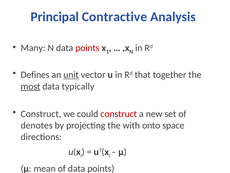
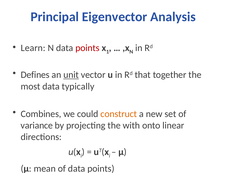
Contractive: Contractive -> Eigenvector
Many: Many -> Learn
most underline: present -> none
Construct at (41, 114): Construct -> Combines
construct at (119, 114) colour: red -> orange
denotes: denotes -> variance
space: space -> linear
